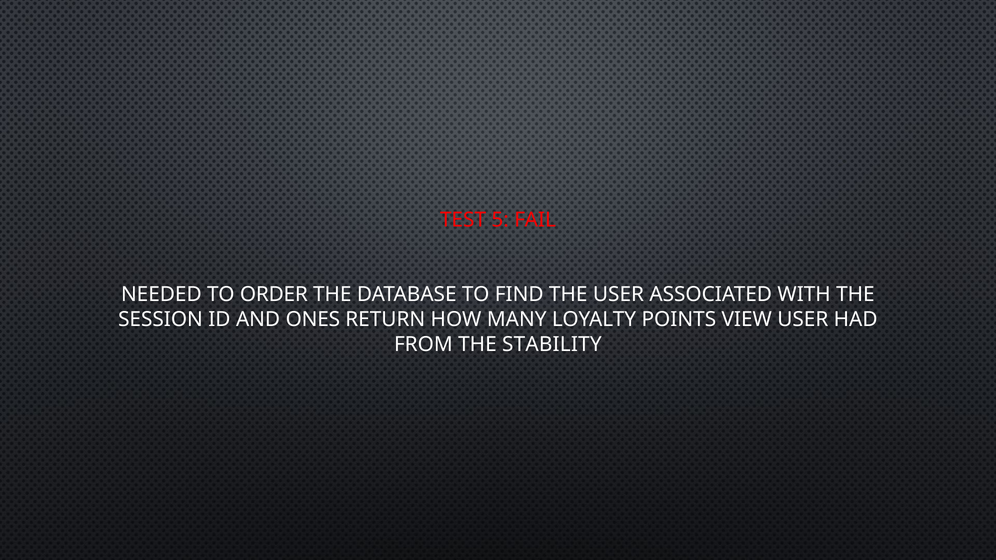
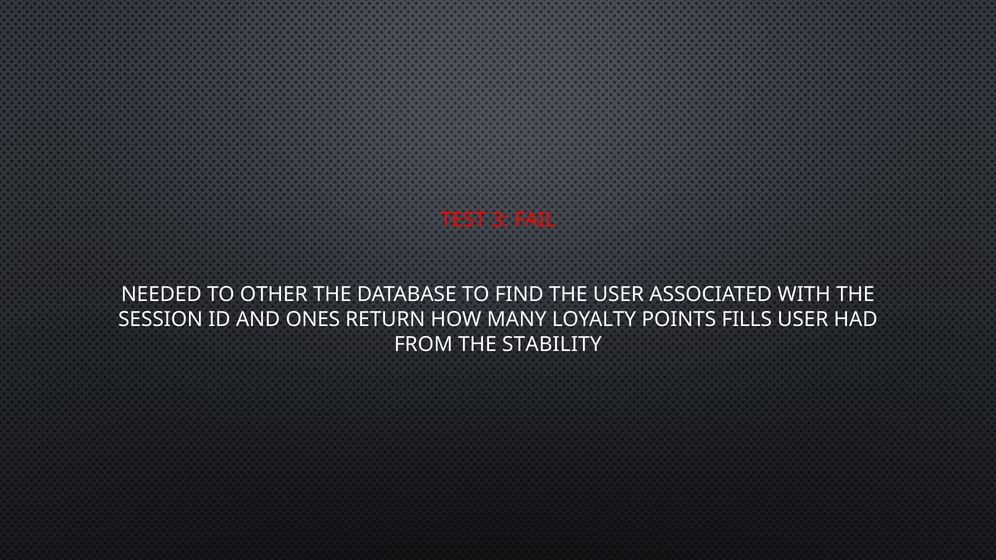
5: 5 -> 3
ORDER: ORDER -> OTHER
VIEW: VIEW -> FILLS
